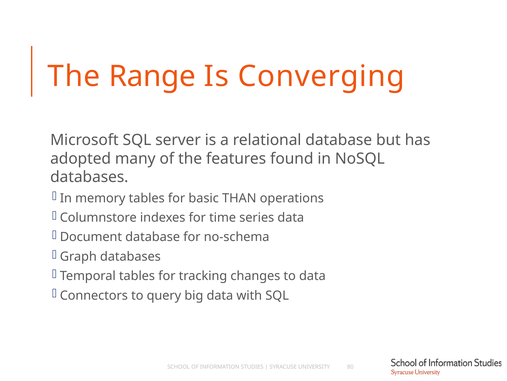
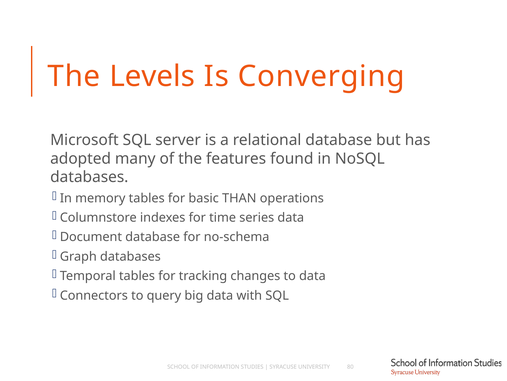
Range: Range -> Levels
